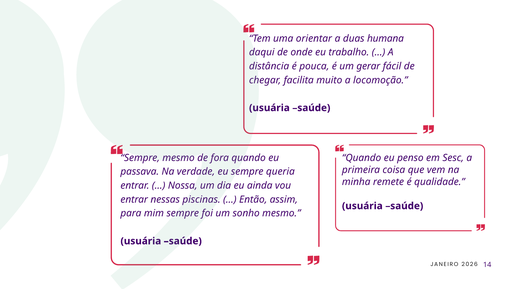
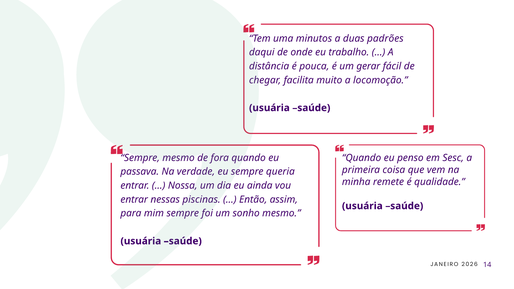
orientar: orientar -> minutos
humana: humana -> padrões
